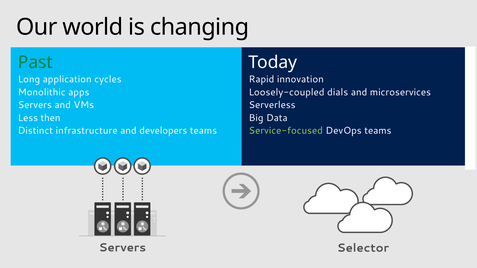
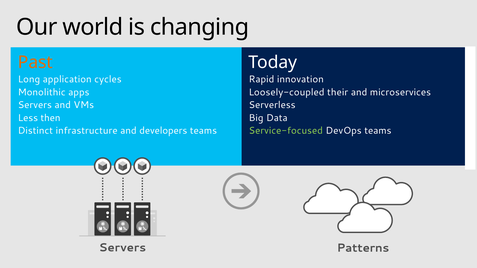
Past colour: green -> orange
dials: dials -> their
Selector: Selector -> Patterns
